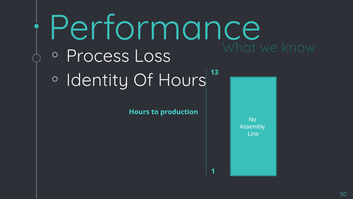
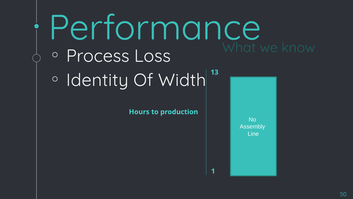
Of Hours: Hours -> Width
